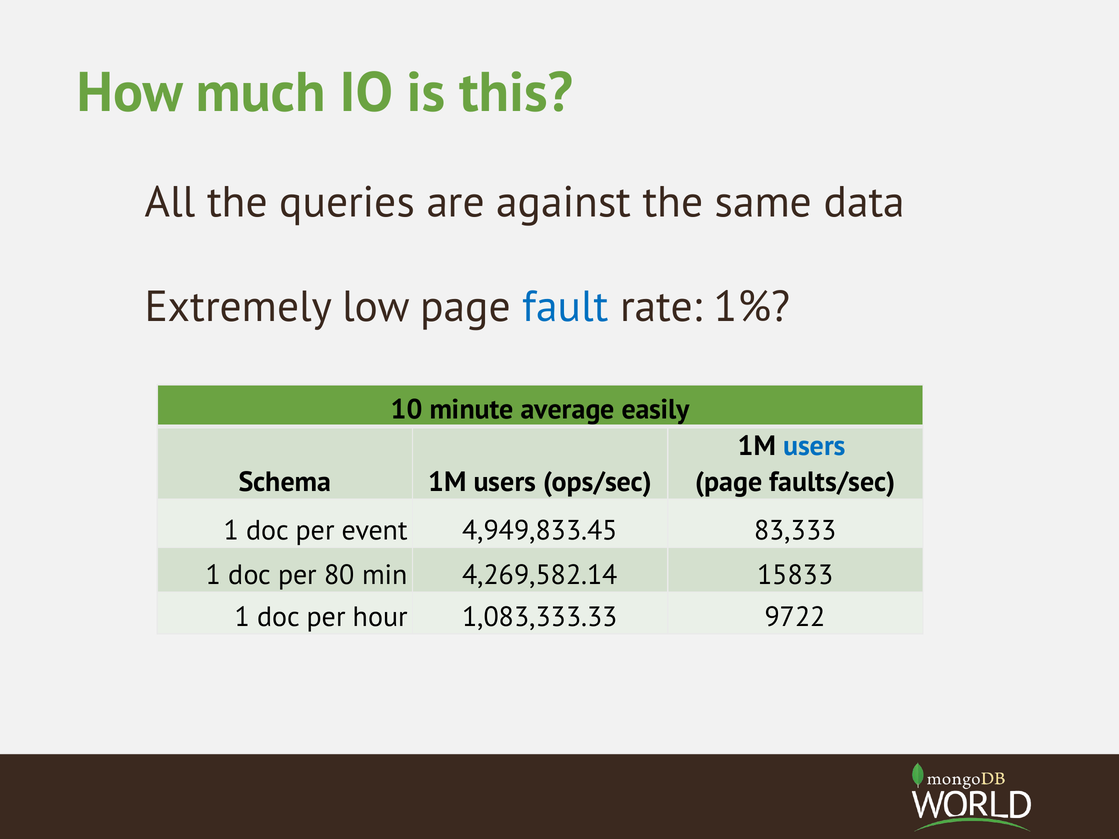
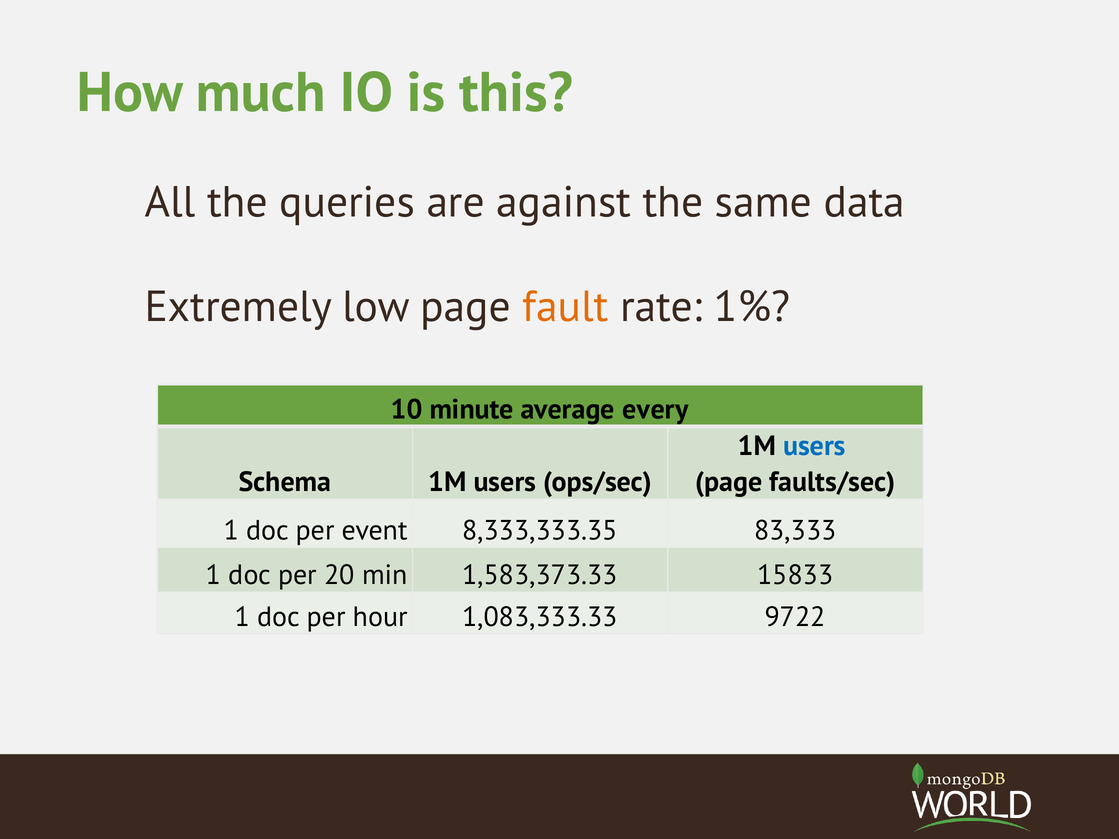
fault colour: blue -> orange
easily: easily -> every
4,949,833.45: 4,949,833.45 -> 8,333,333.35
80: 80 -> 20
4,269,582.14: 4,269,582.14 -> 1,583,373.33
